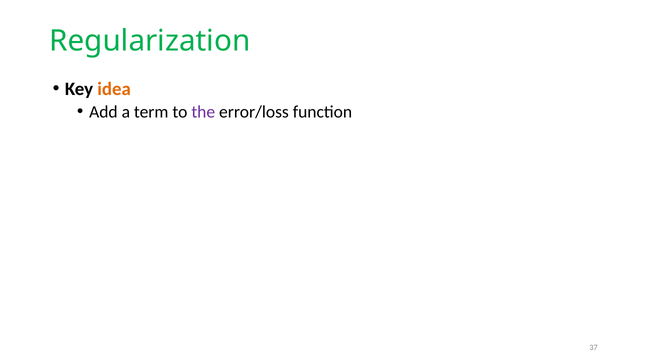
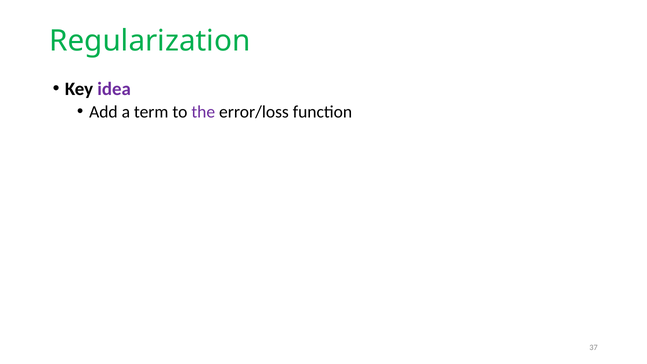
idea colour: orange -> purple
